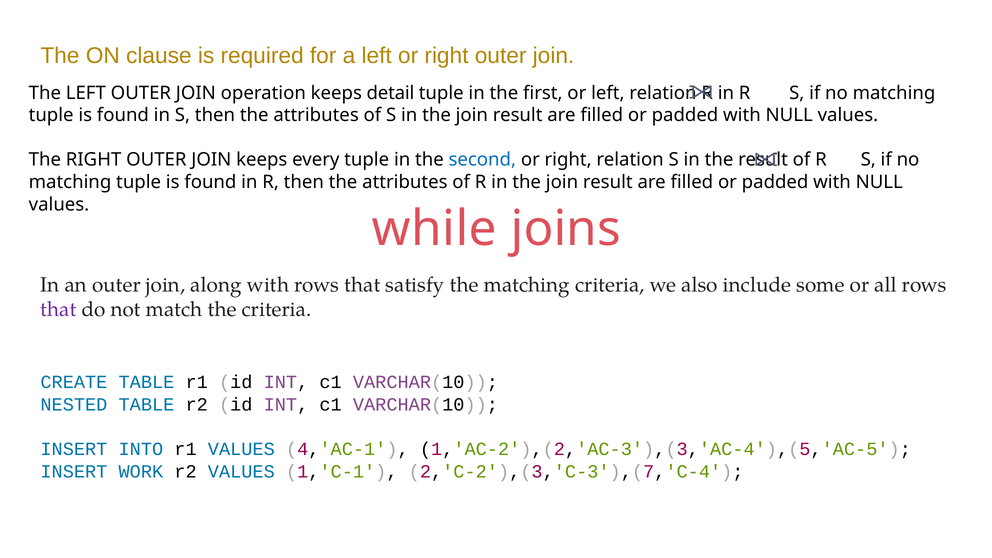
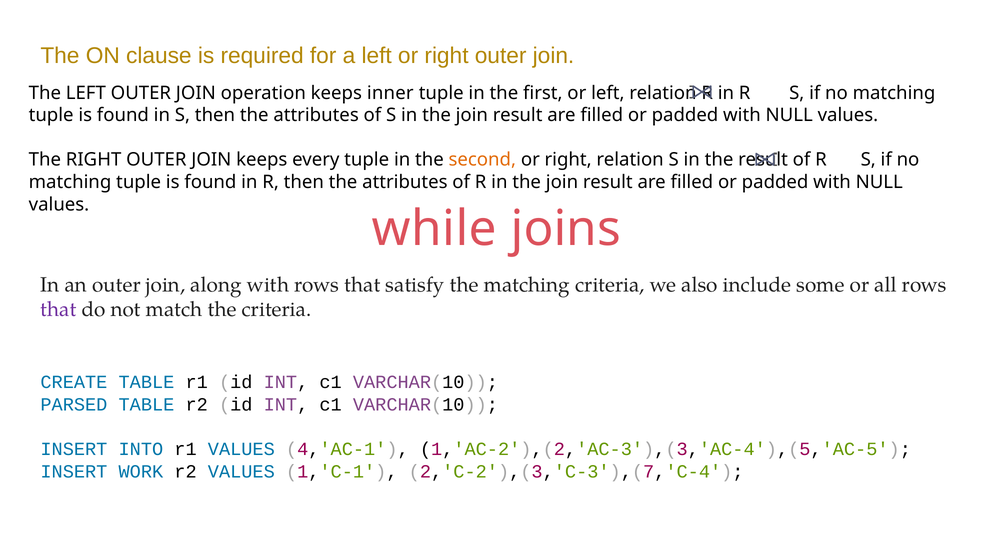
detail: detail -> inner
second colour: blue -> orange
NESTED: NESTED -> PARSED
